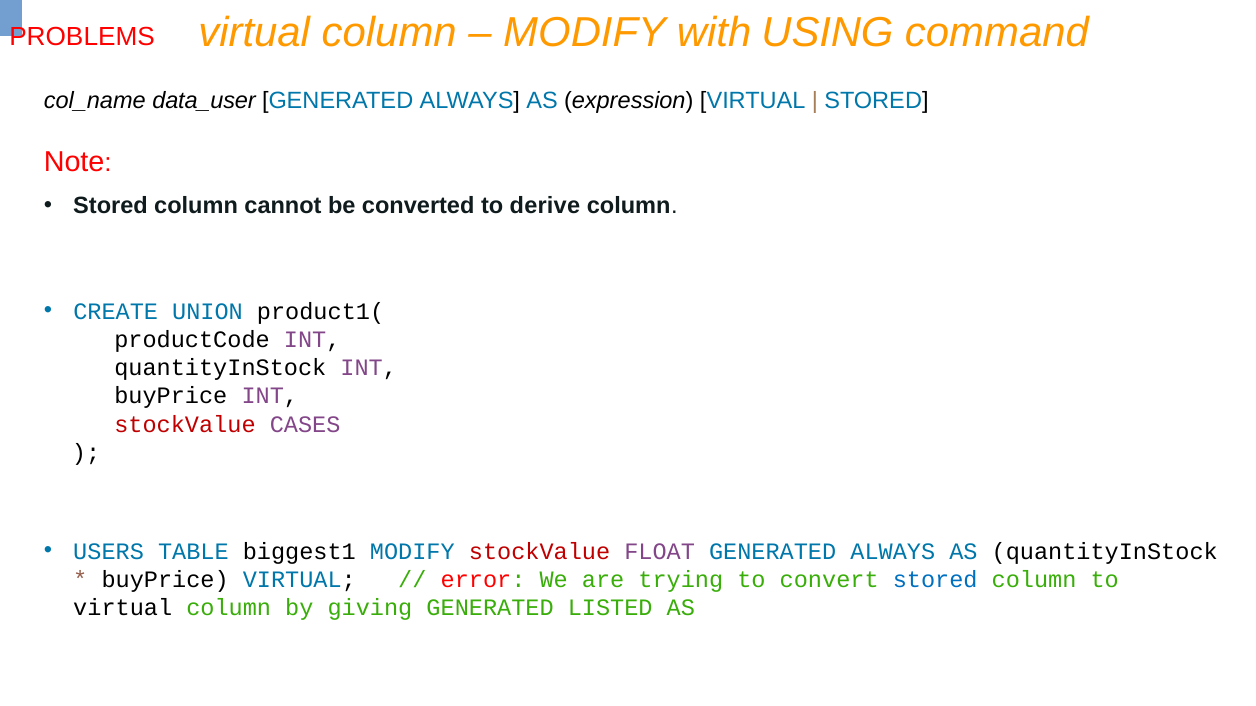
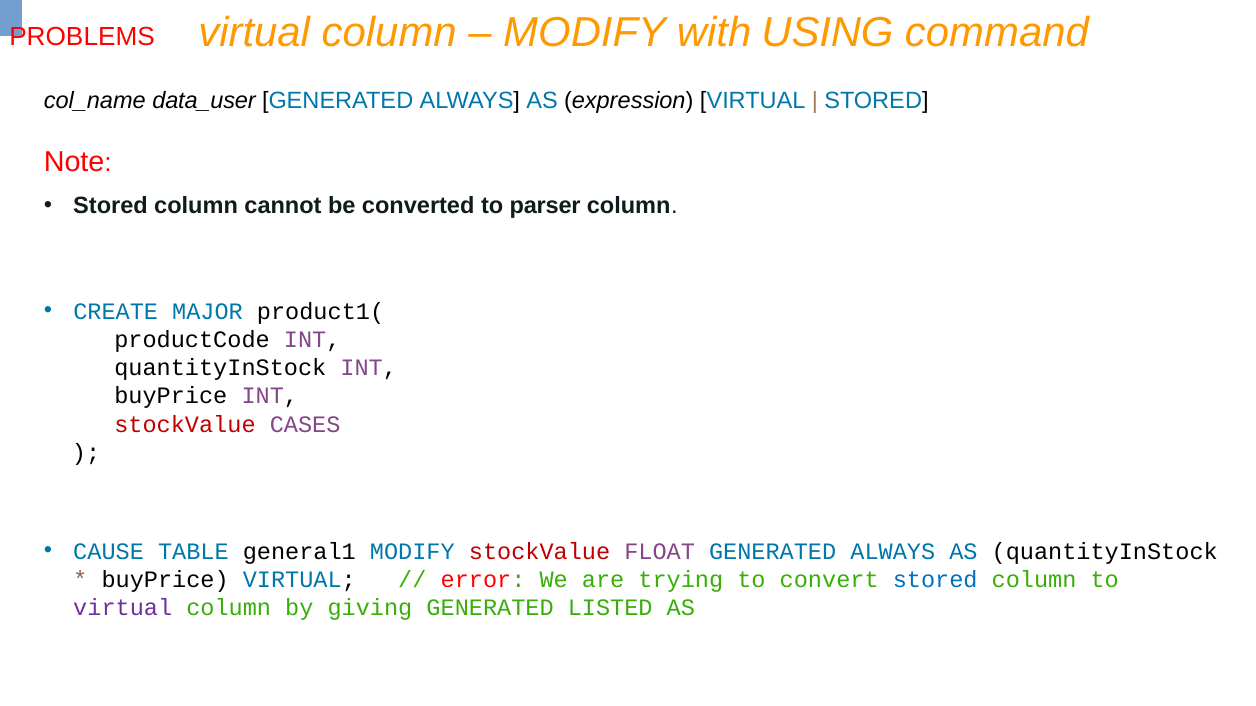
derive: derive -> parser
UNION: UNION -> MAJOR
USERS: USERS -> CAUSE
biggest1: biggest1 -> general1
virtual at (123, 608) colour: black -> purple
